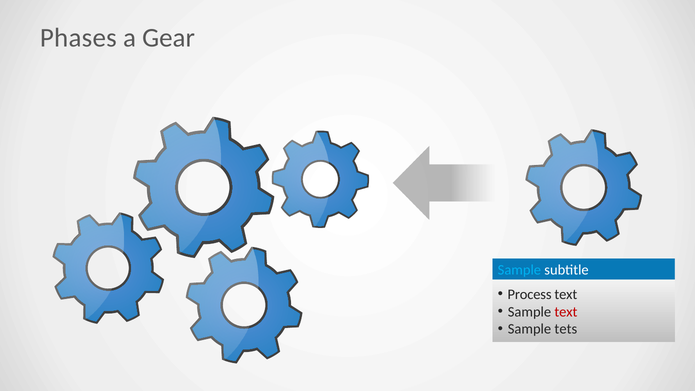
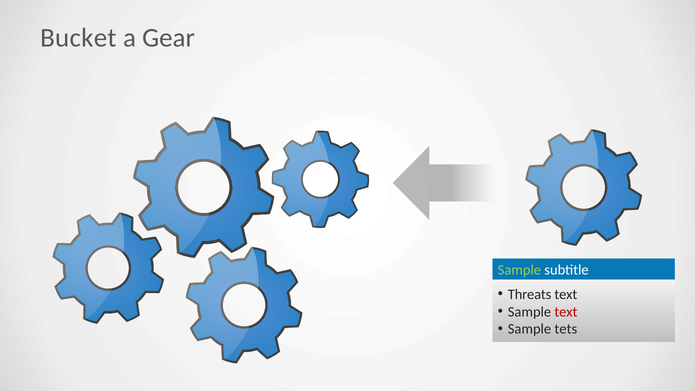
Phases: Phases -> Bucket
Sample at (519, 270) colour: light blue -> light green
Process: Process -> Threats
